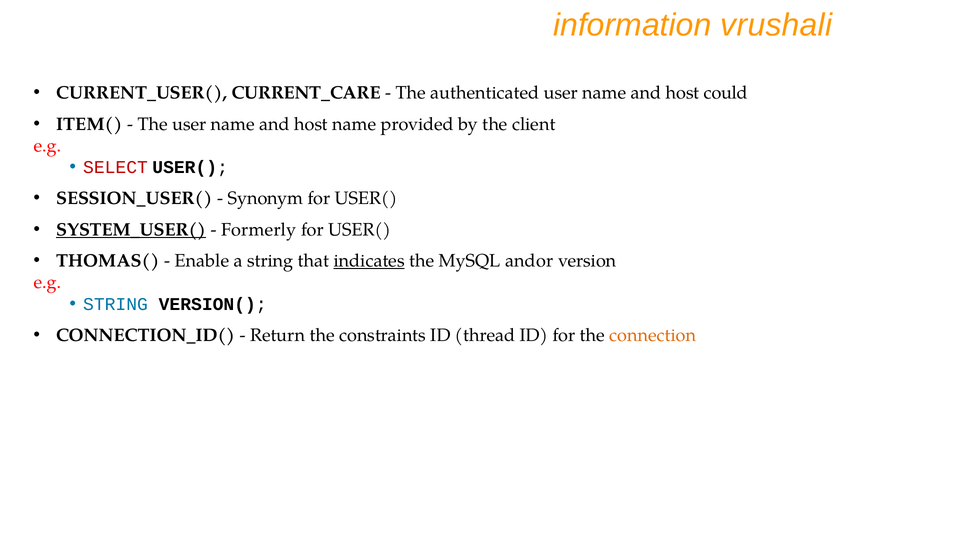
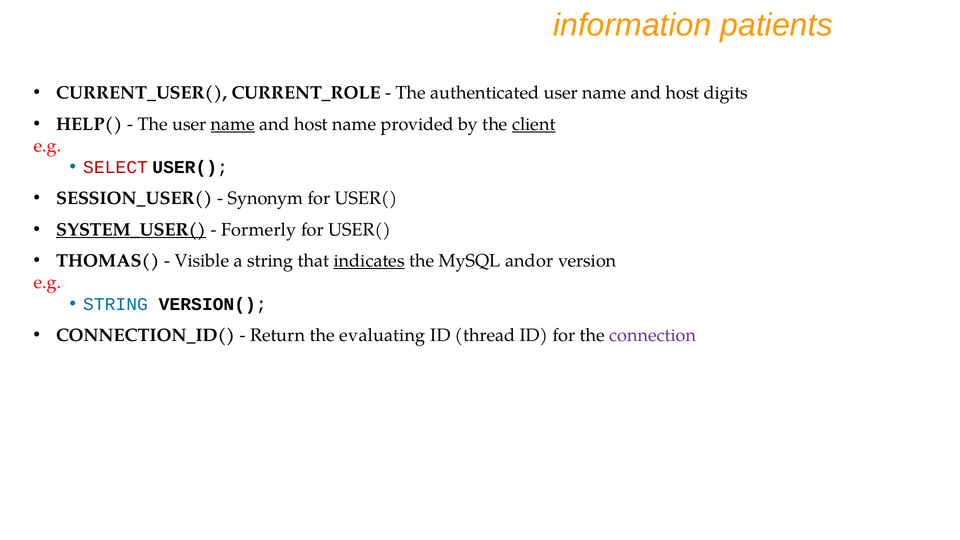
vrushali: vrushali -> patients
CURRENT_CARE: CURRENT_CARE -> CURRENT_ROLE
could: could -> digits
ITEM(: ITEM( -> HELP(
name at (233, 124) underline: none -> present
client underline: none -> present
Enable: Enable -> Visible
constraints: constraints -> evaluating
connection colour: orange -> purple
